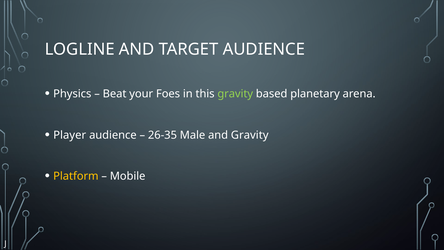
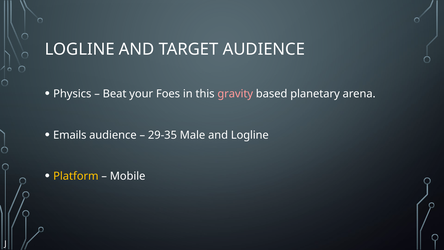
gravity at (235, 94) colour: light green -> pink
Player: Player -> Emails
26-35: 26-35 -> 29-35
and Gravity: Gravity -> Logline
